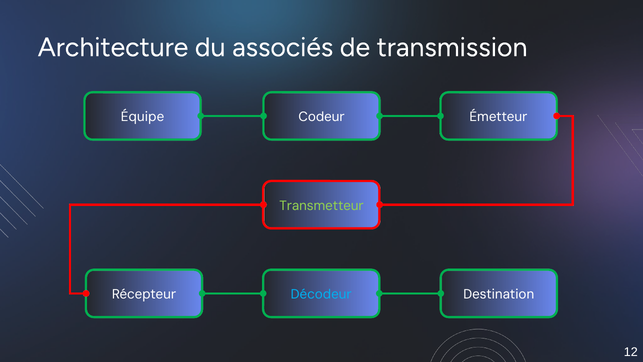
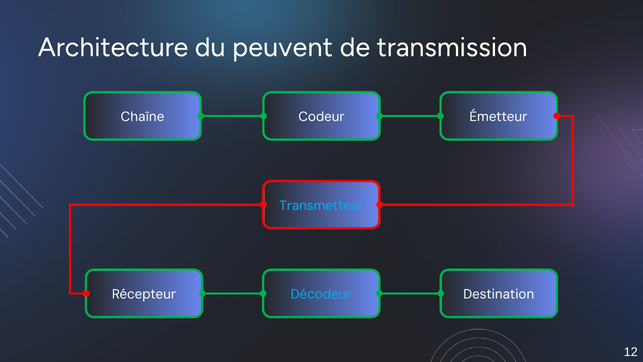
associés: associés -> peuvent
Équipe: Équipe -> Chaîne
Transmetteur colour: light green -> light blue
